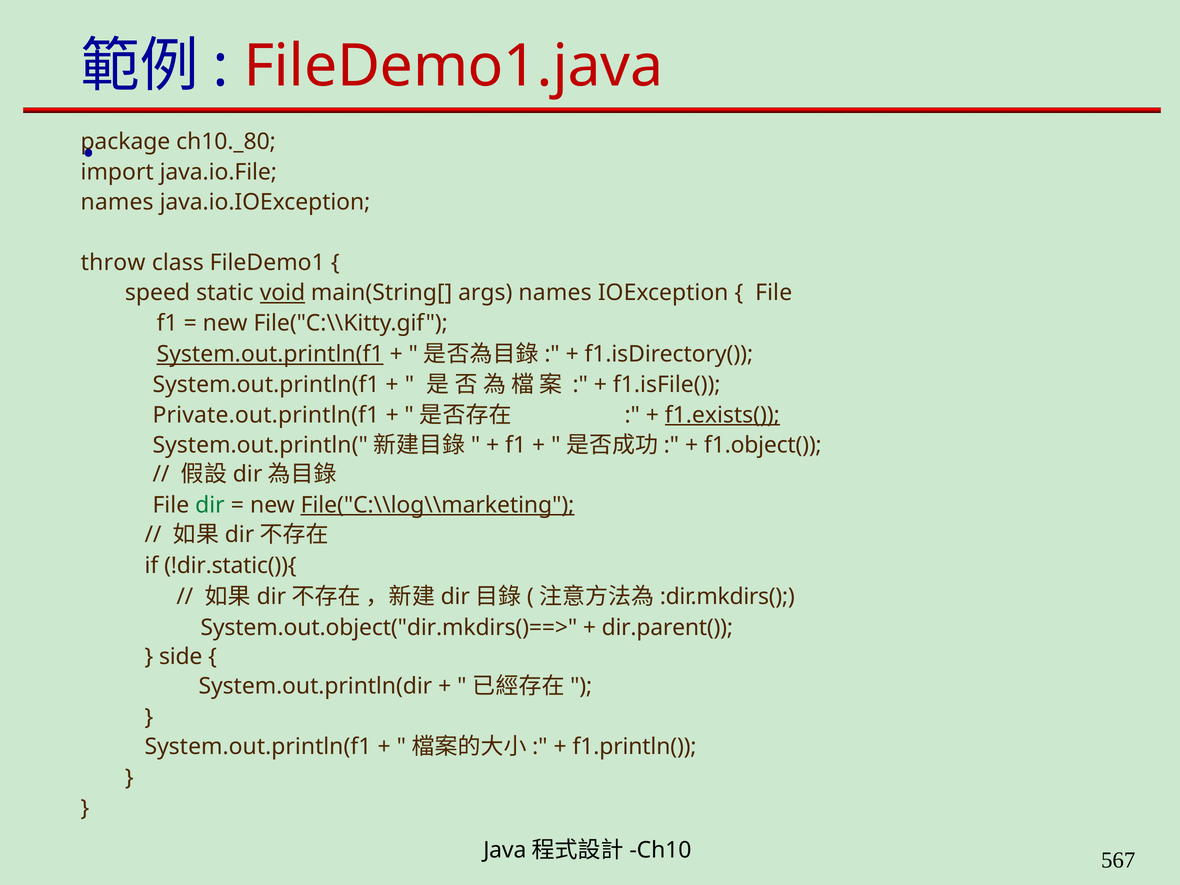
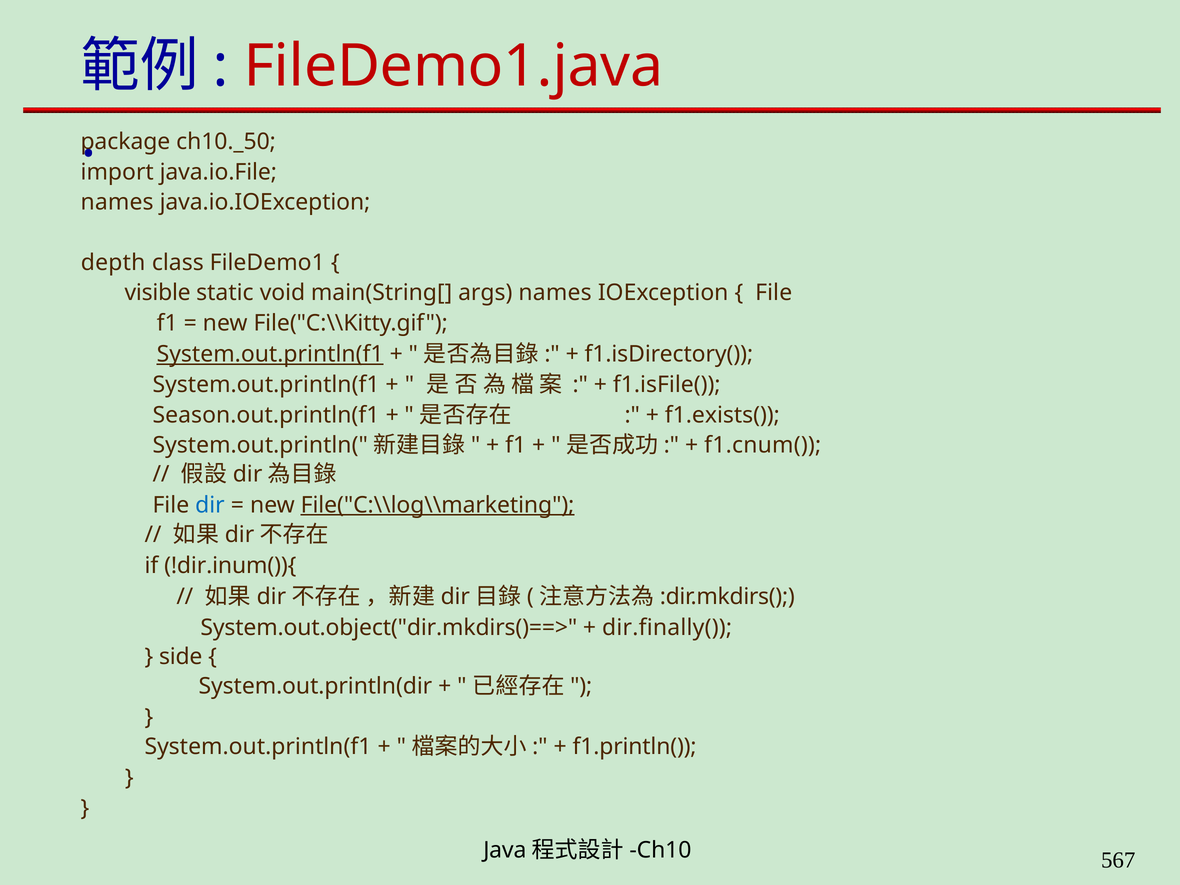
ch10._80: ch10._80 -> ch10._50
throw: throw -> depth
speed: speed -> visible
void underline: present -> none
Private.out.println(f1: Private.out.println(f1 -> Season.out.println(f1
f1.exists( underline: present -> none
f1.object(: f1.object( -> f1.cnum(
dir colour: green -> blue
!dir.static()){: !dir.static()){ -> !dir.inum()){
dir.parent(: dir.parent( -> dir.finally(
